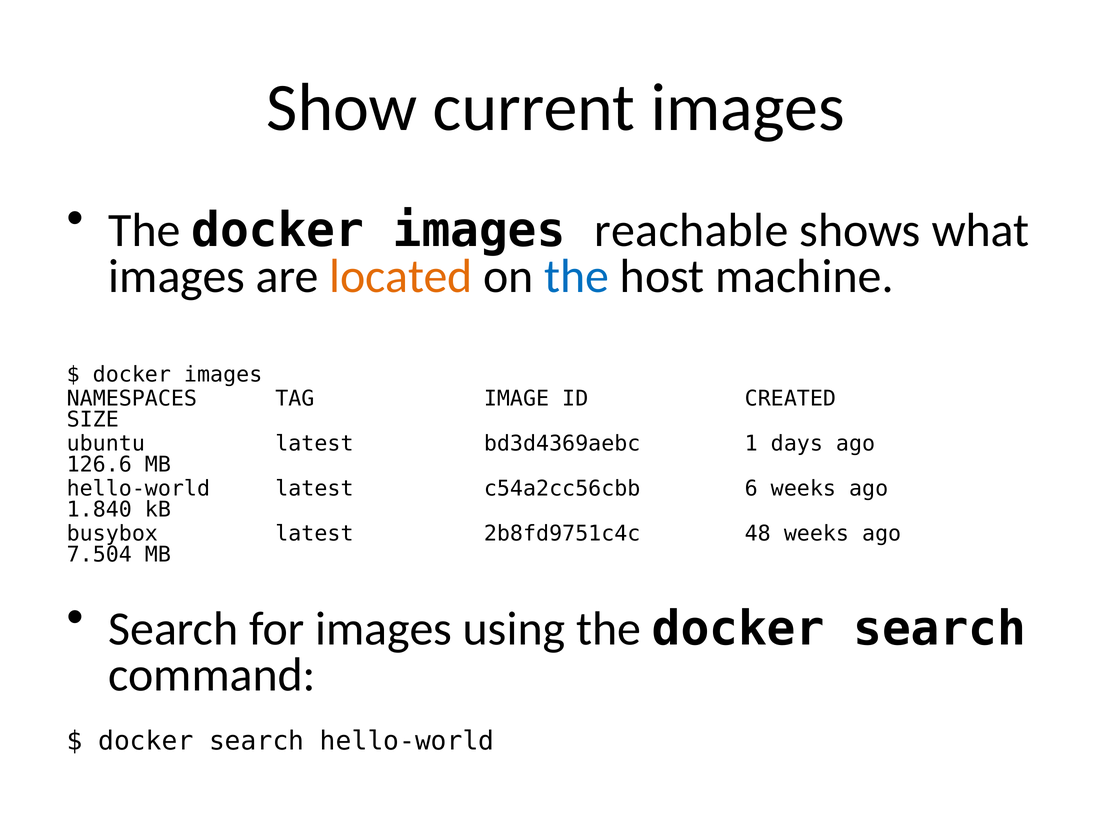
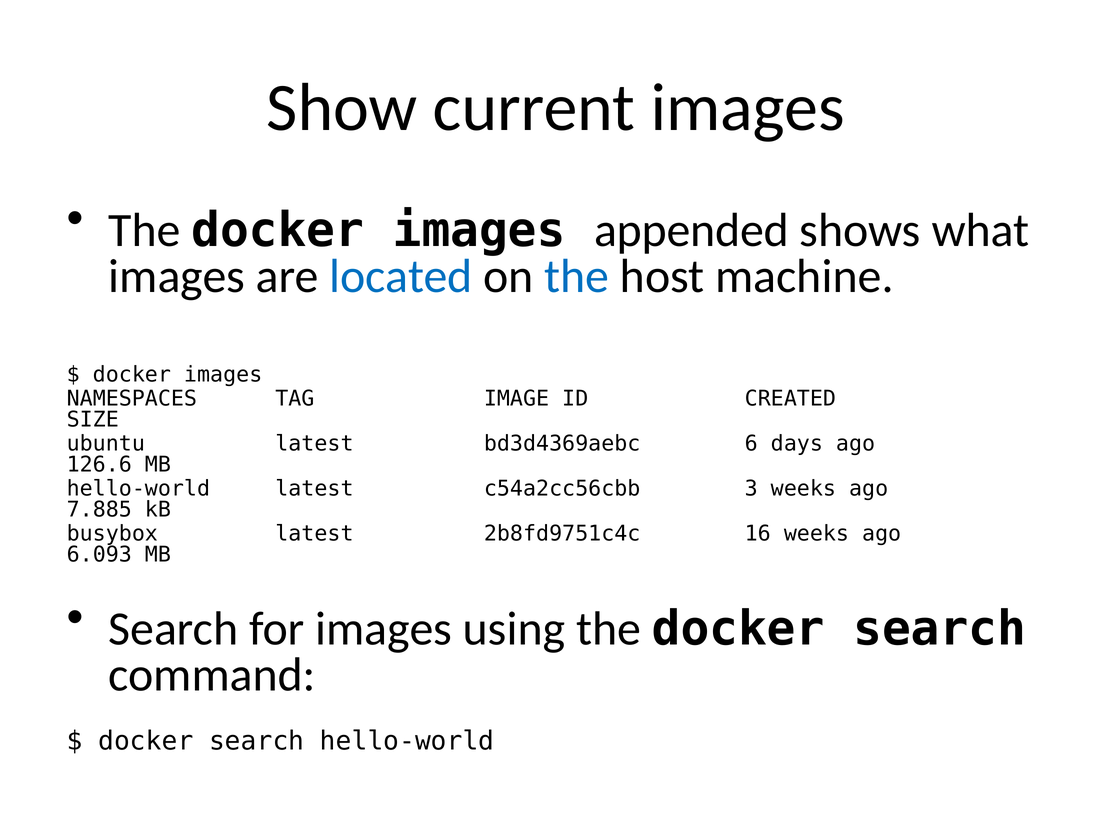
reachable: reachable -> appended
located colour: orange -> blue
1: 1 -> 6
6: 6 -> 3
1.840: 1.840 -> 7.885
48: 48 -> 16
7.504: 7.504 -> 6.093
